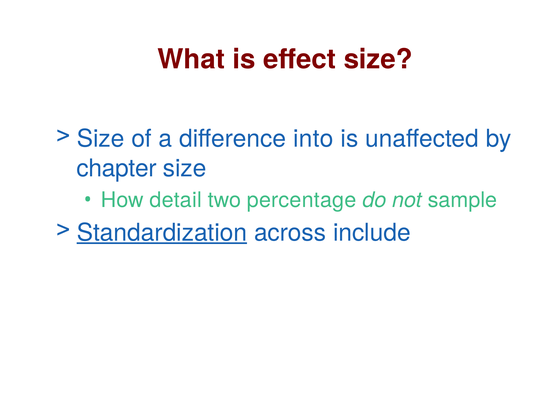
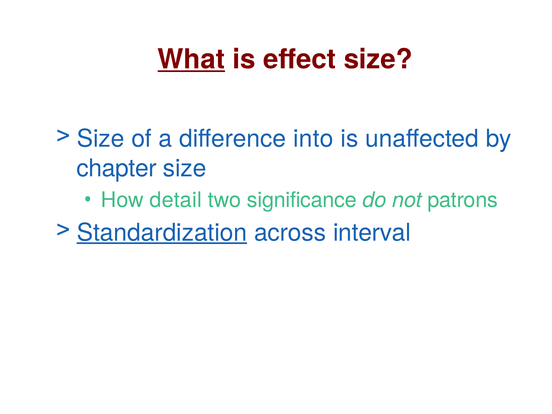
What underline: none -> present
percentage: percentage -> significance
sample: sample -> patrons
include: include -> interval
